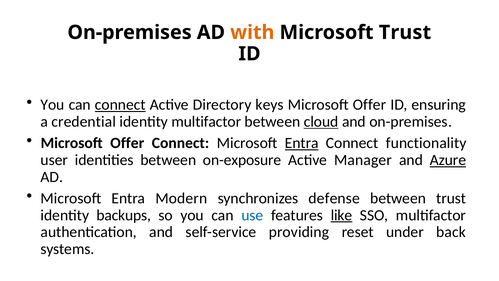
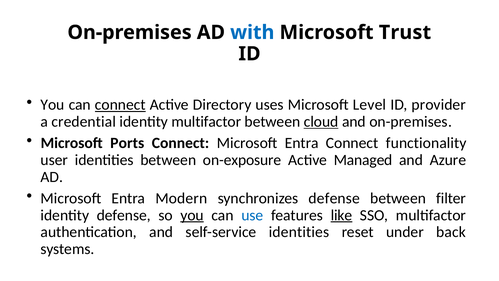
with colour: orange -> blue
keys: keys -> uses
Offer at (370, 105): Offer -> Level
ensuring: ensuring -> provider
Offer at (127, 143): Offer -> Ports
Entra at (302, 143) underline: present -> none
Manager: Manager -> Managed
Azure underline: present -> none
between trust: trust -> filter
identity backups: backups -> defense
you at (192, 215) underline: none -> present
self-service providing: providing -> identities
